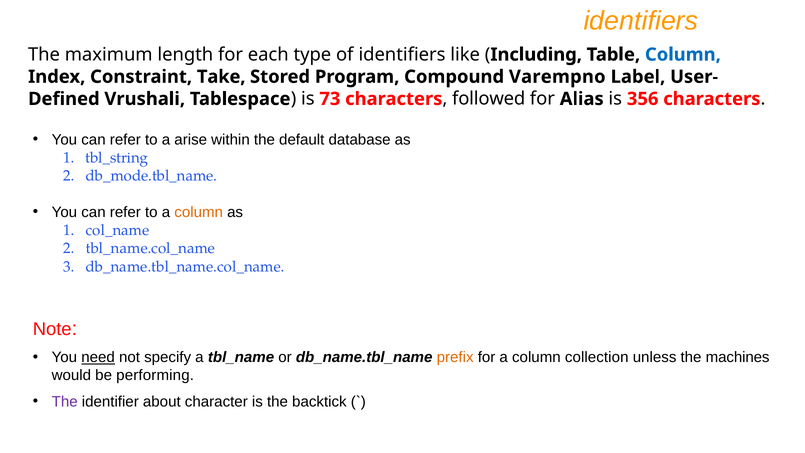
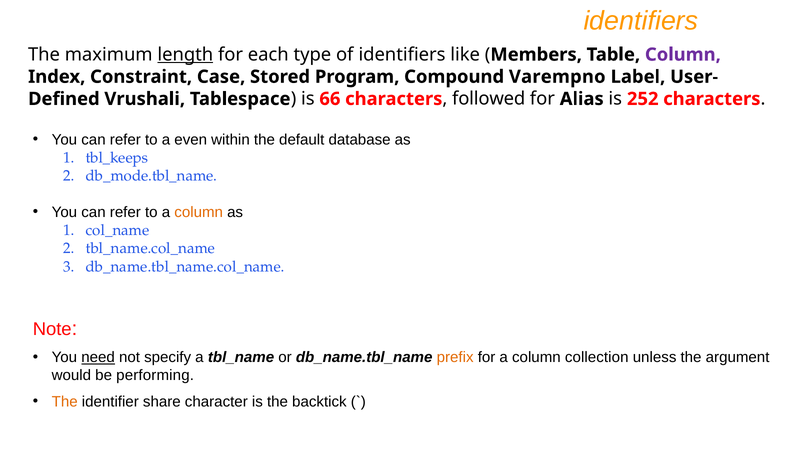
length underline: none -> present
Including: Including -> Members
Column at (683, 55) colour: blue -> purple
Take: Take -> Case
73: 73 -> 66
356: 356 -> 252
arise: arise -> even
tbl_string: tbl_string -> tbl_keeps
machines: machines -> argument
The at (65, 401) colour: purple -> orange
about: about -> share
